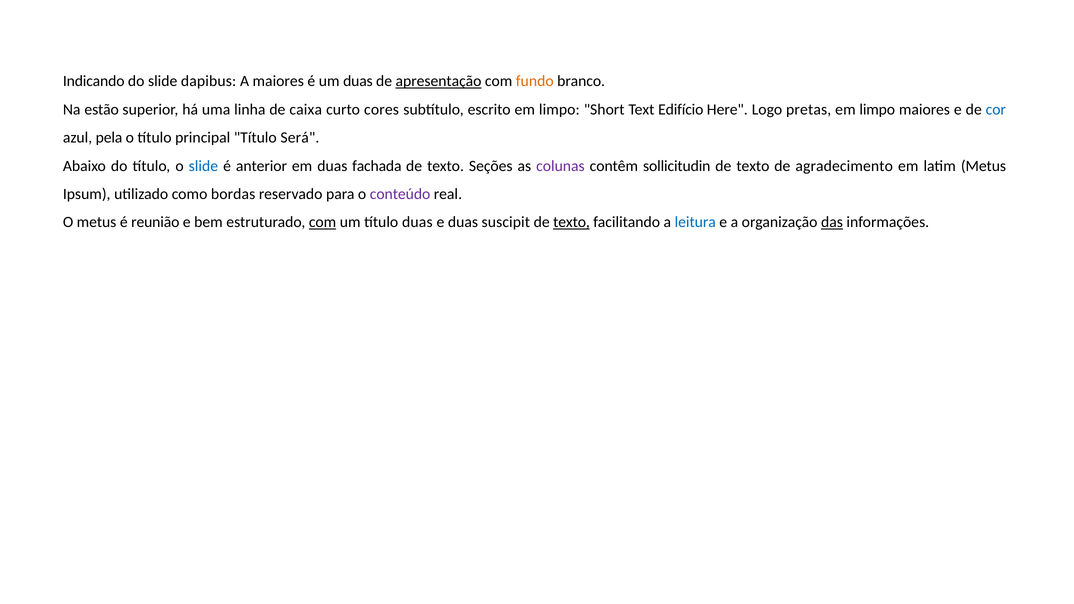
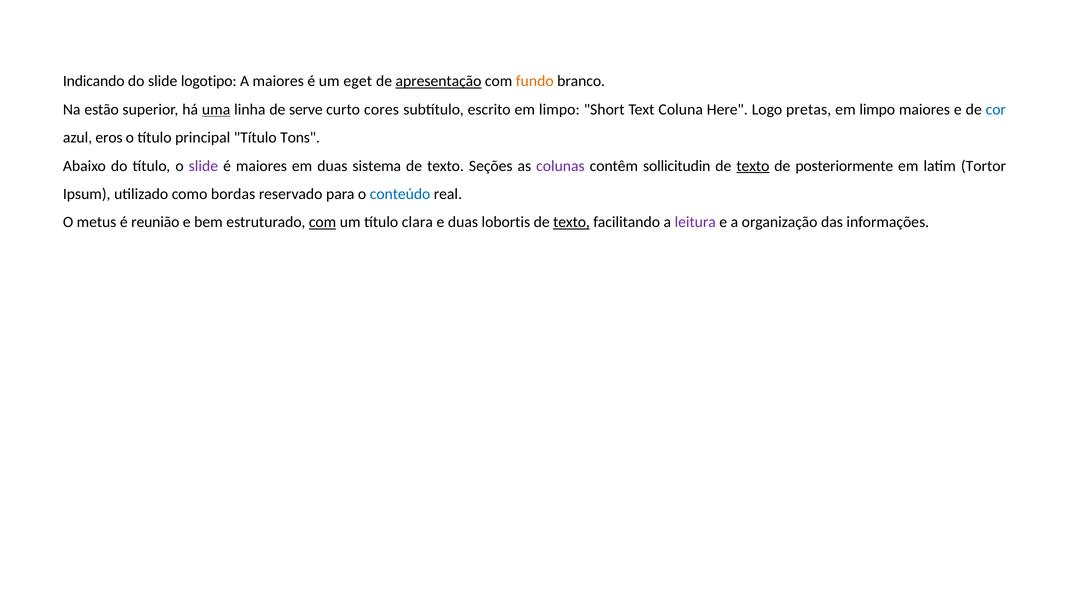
dapibus: dapibus -> logotipo
um duas: duas -> eget
uma underline: none -> present
caixa: caixa -> serve
Edifício: Edifício -> Coluna
pela: pela -> eros
Será: Será -> Tons
slide at (203, 166) colour: blue -> purple
é anterior: anterior -> maiores
fachada: fachada -> sistema
texto at (753, 166) underline: none -> present
agradecimento: agradecimento -> posteriormente
latim Metus: Metus -> Tortor
conteúdo colour: purple -> blue
título duas: duas -> clara
suscipit: suscipit -> lobortis
leitura colour: blue -> purple
das underline: present -> none
